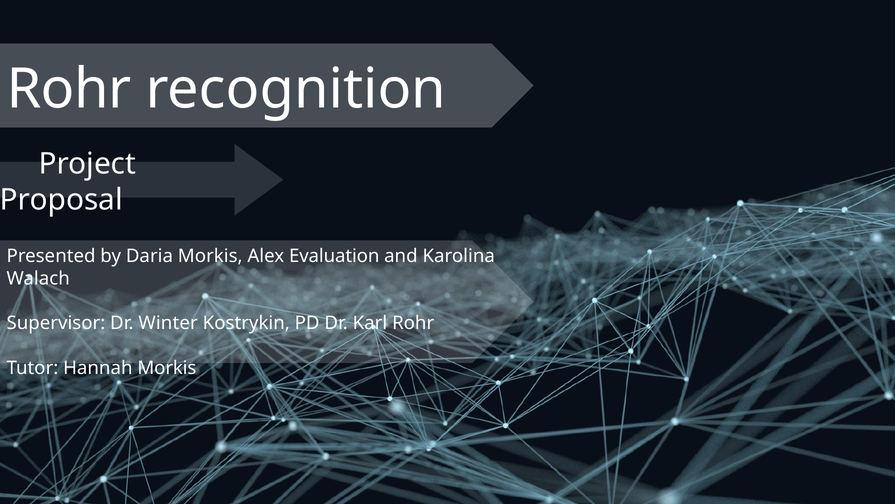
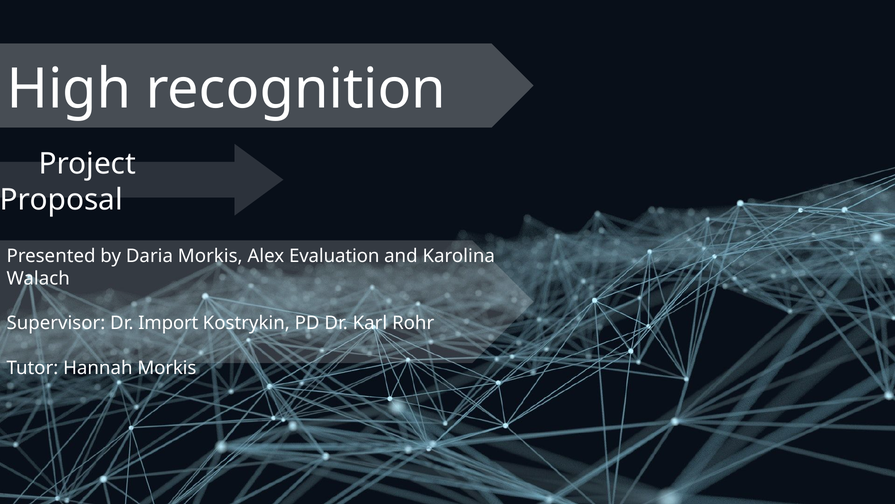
Rohr at (69, 89): Rohr -> High
Winter: Winter -> Import
